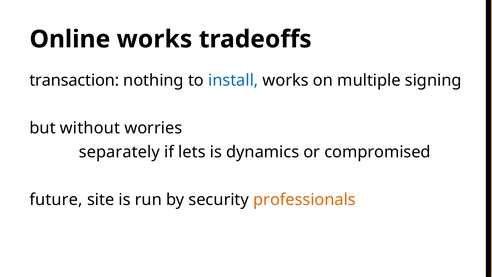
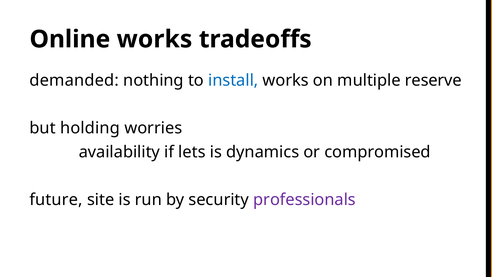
transaction: transaction -> demanded
signing: signing -> reserve
without: without -> holding
separately: separately -> availability
professionals colour: orange -> purple
